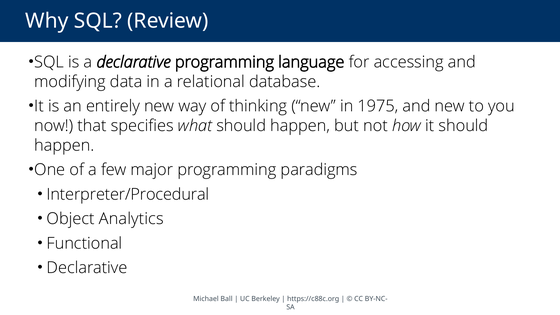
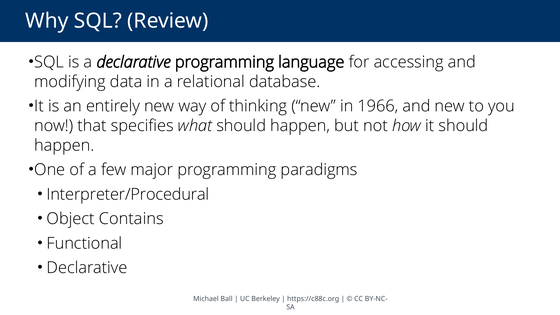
1975: 1975 -> 1966
Analytics: Analytics -> Contains
